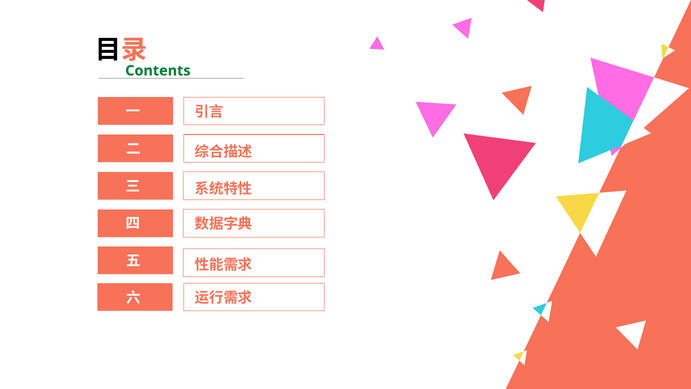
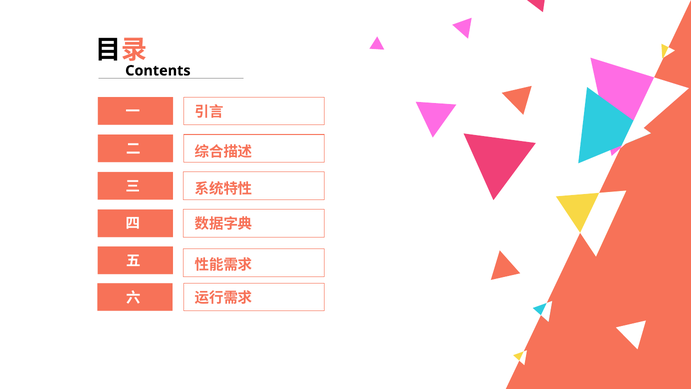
Contents colour: green -> black
